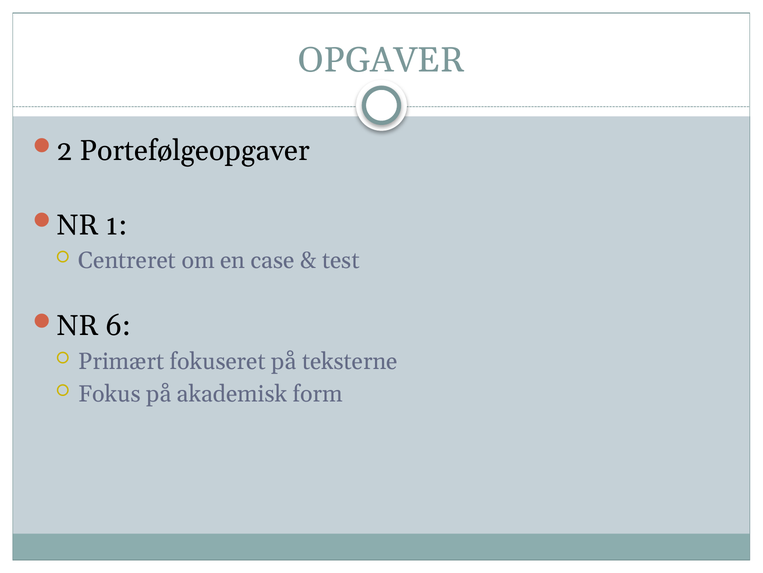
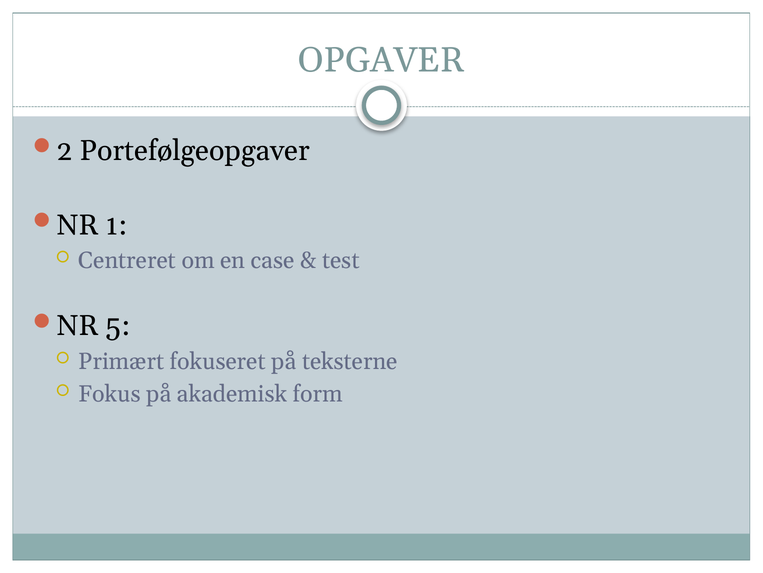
6: 6 -> 5
